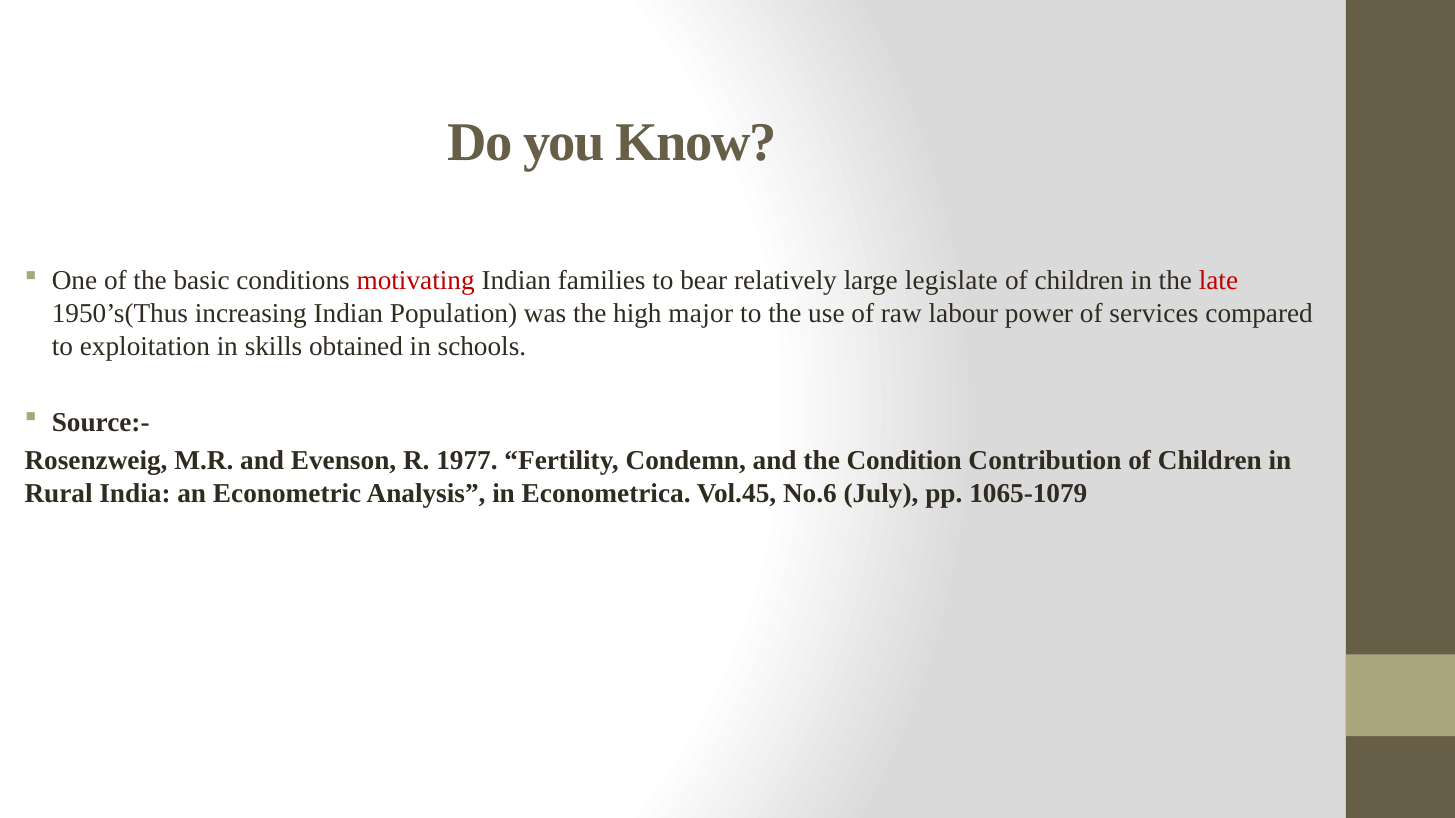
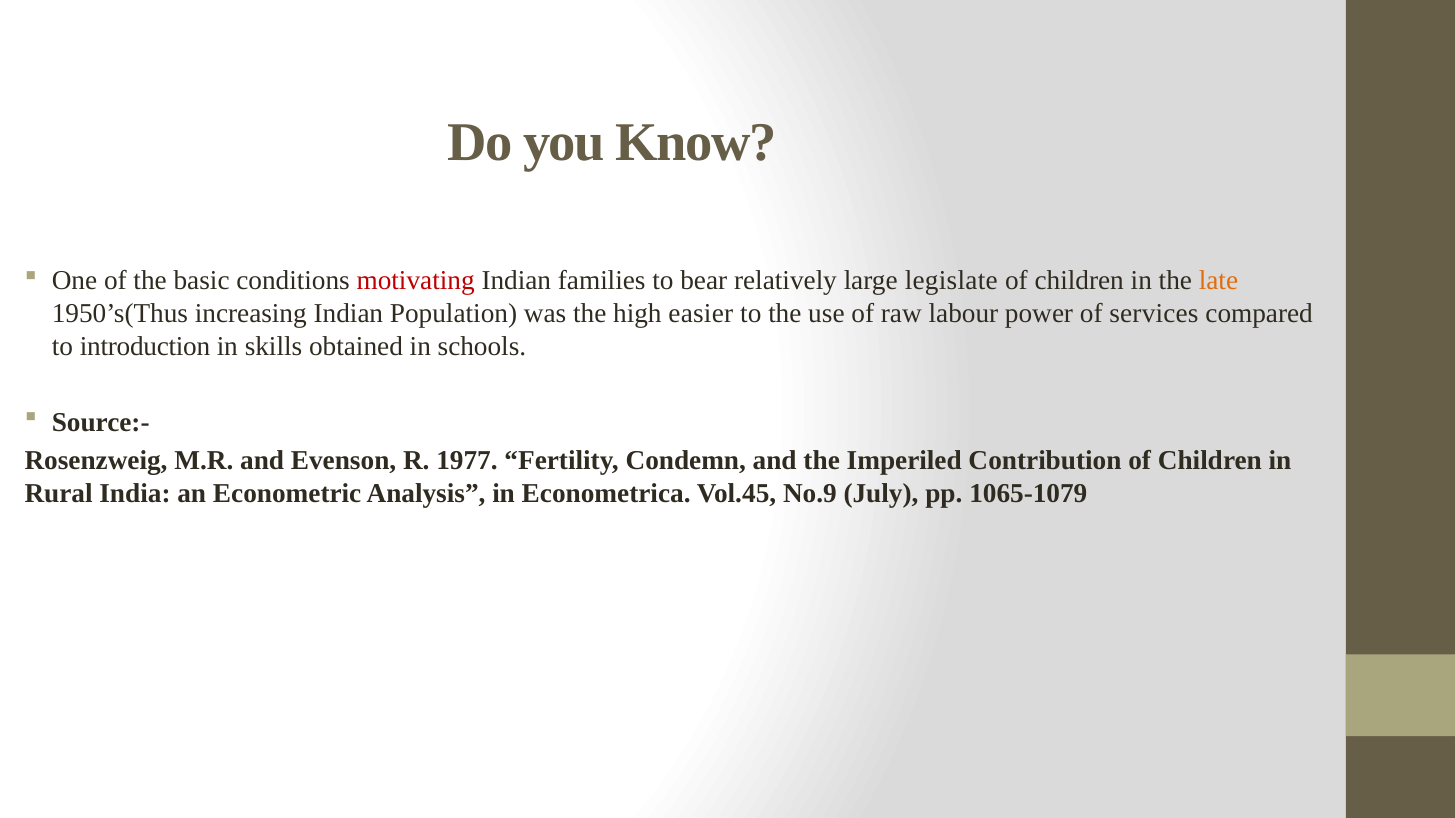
late colour: red -> orange
major: major -> easier
exploitation: exploitation -> introduction
Condition: Condition -> Imperiled
No.6: No.6 -> No.9
